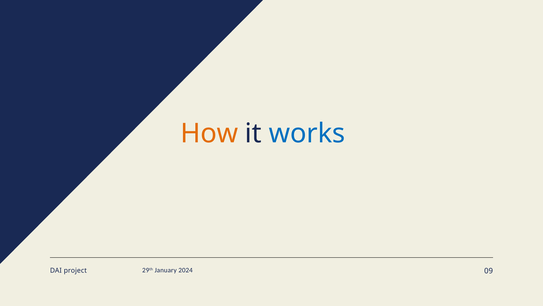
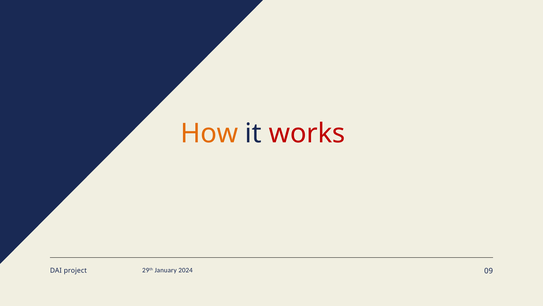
works colour: blue -> red
